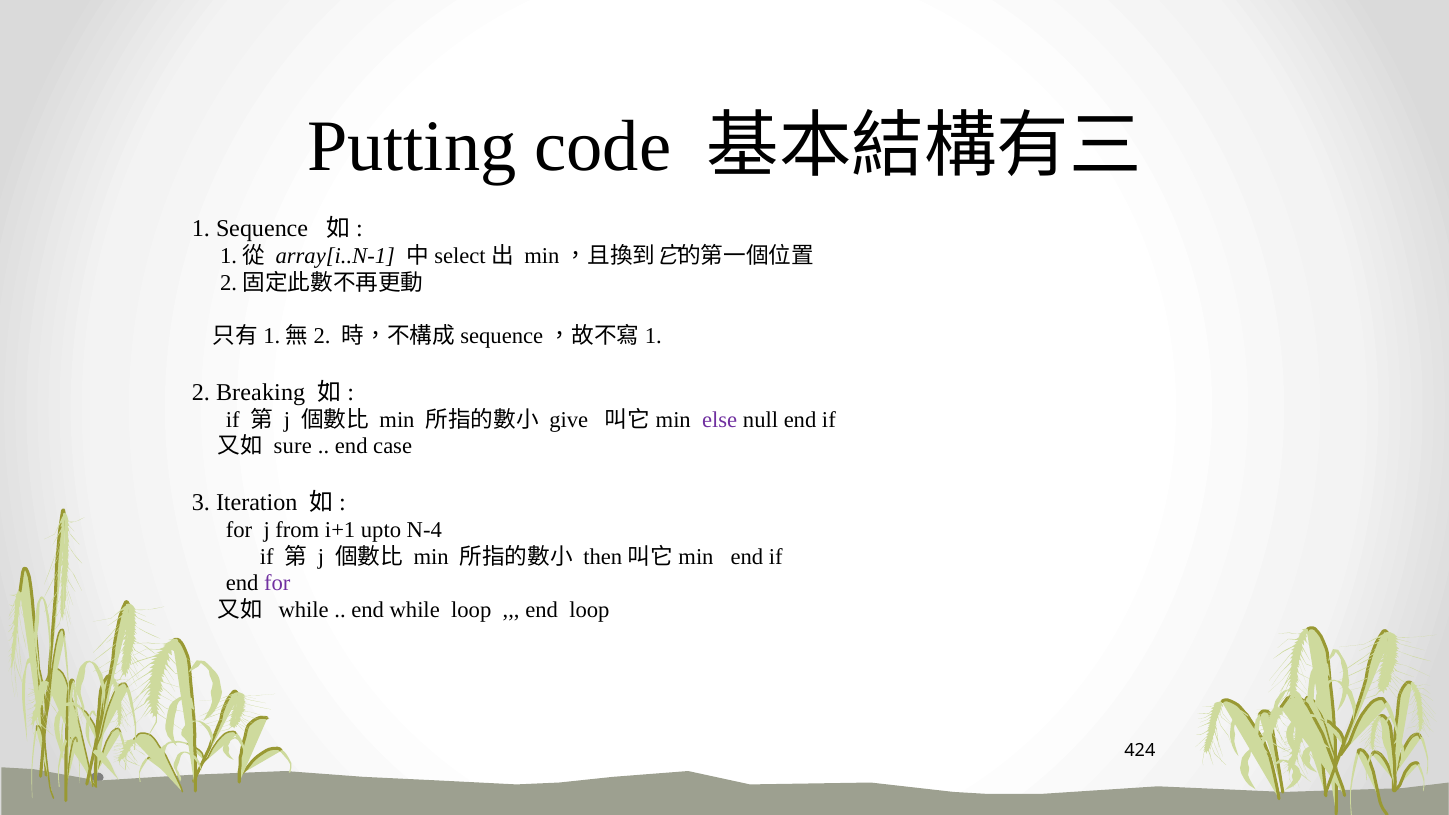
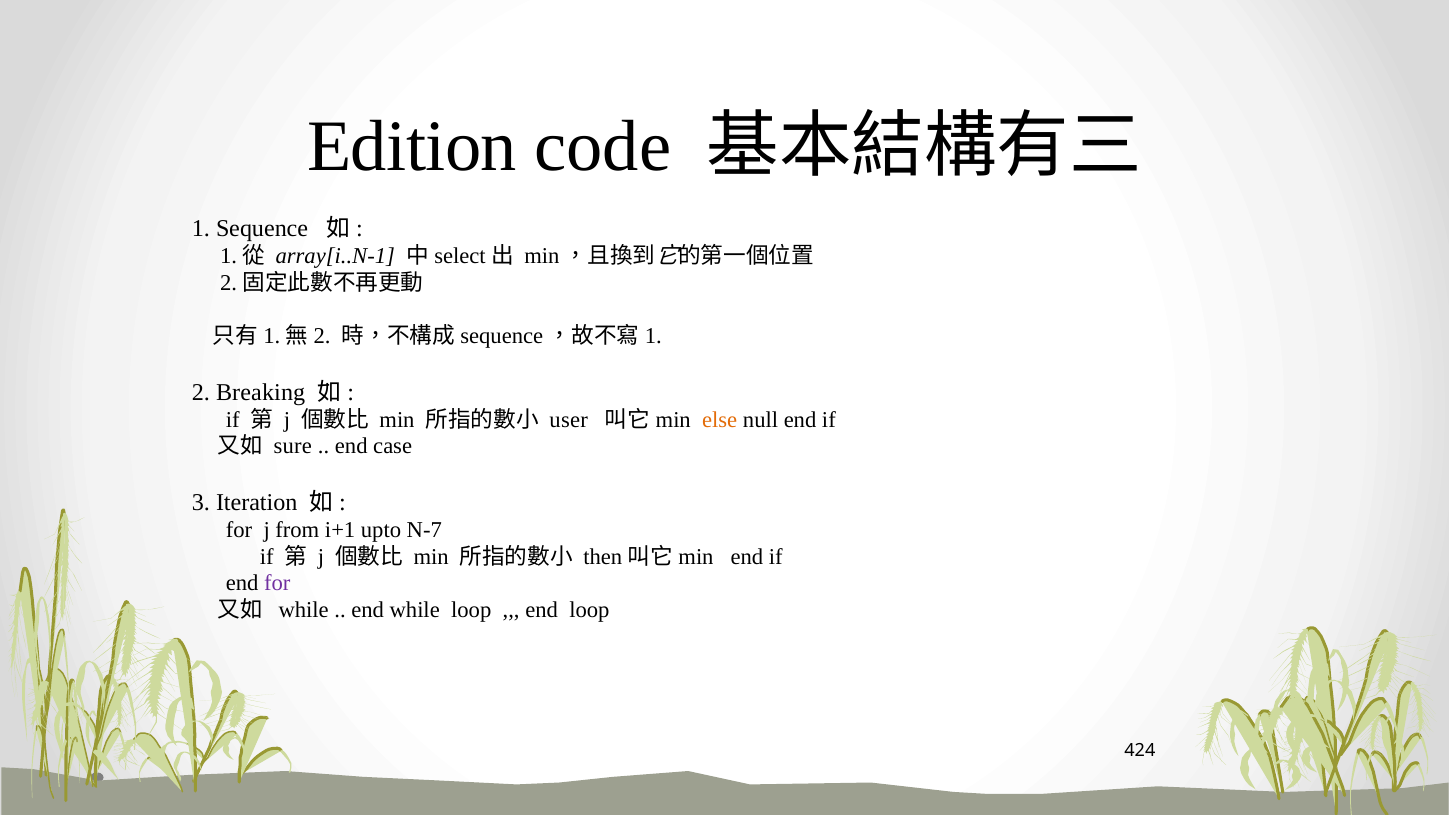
Putting: Putting -> Edition
give: give -> user
else colour: purple -> orange
N-4: N-4 -> N-7
